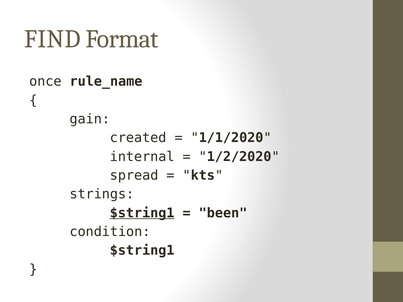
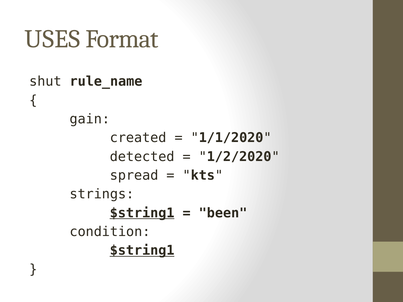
FIND: FIND -> USES
once: once -> shut
internal: internal -> detected
$string1 at (142, 251) underline: none -> present
